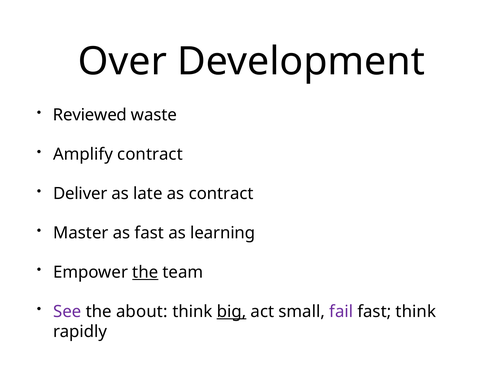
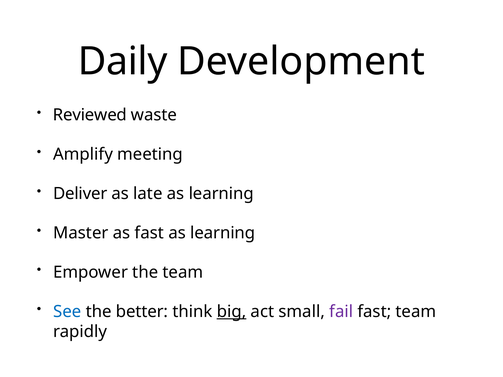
Over: Over -> Daily
Amplify contract: contract -> meeting
late as contract: contract -> learning
the at (145, 272) underline: present -> none
See colour: purple -> blue
about: about -> better
fast think: think -> team
